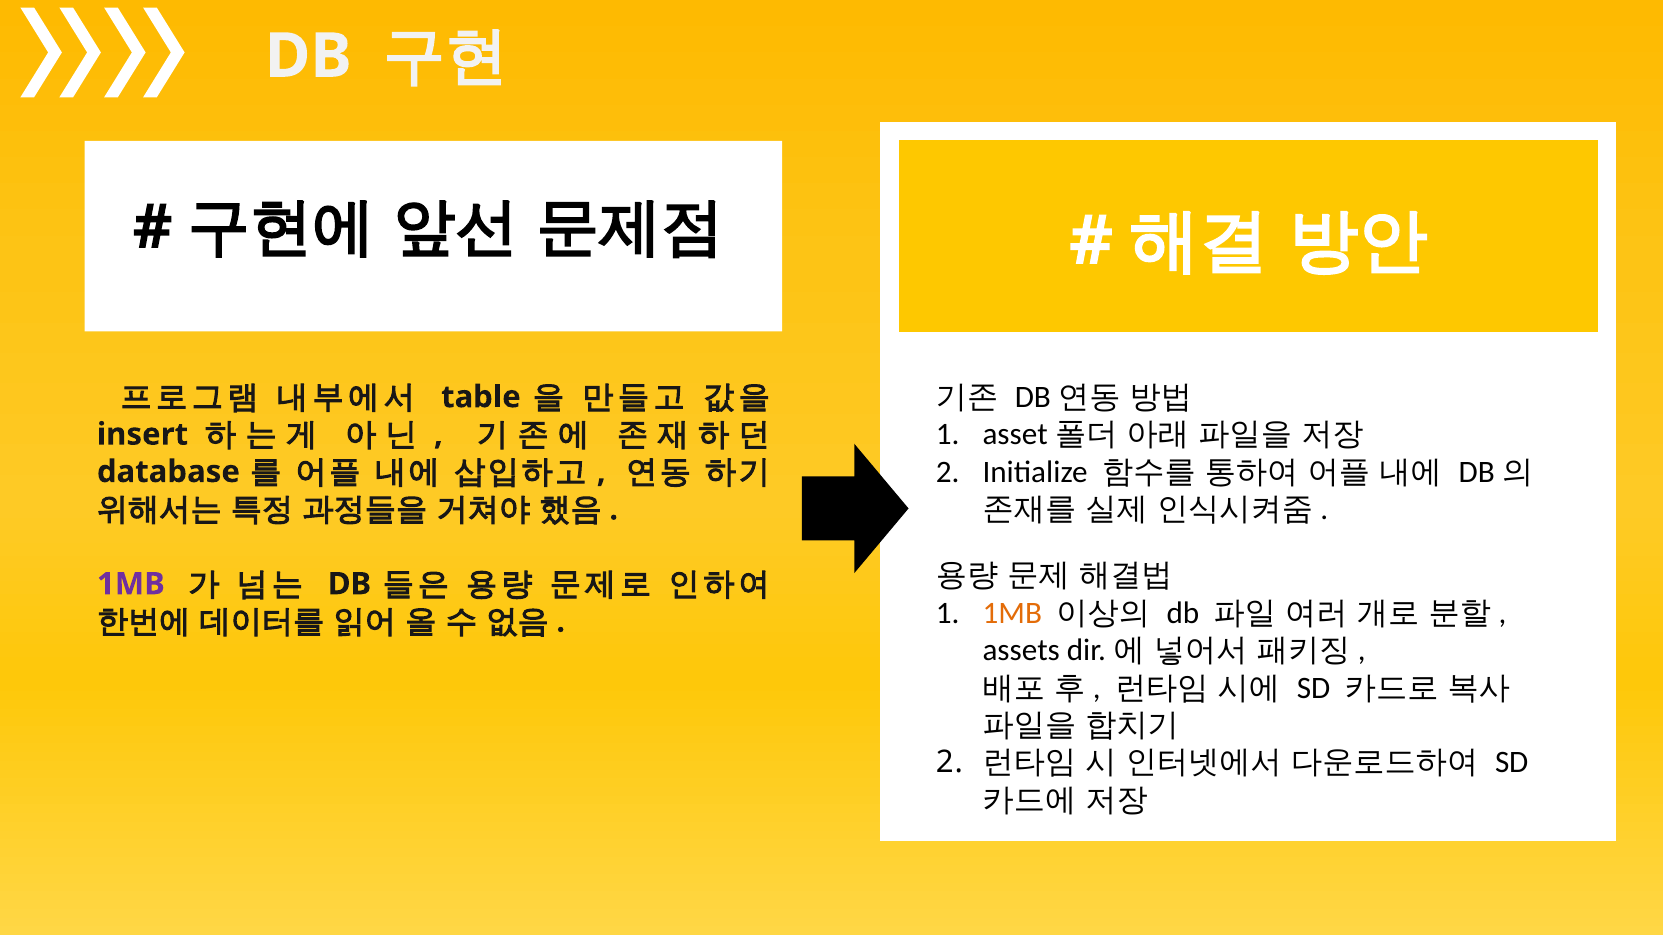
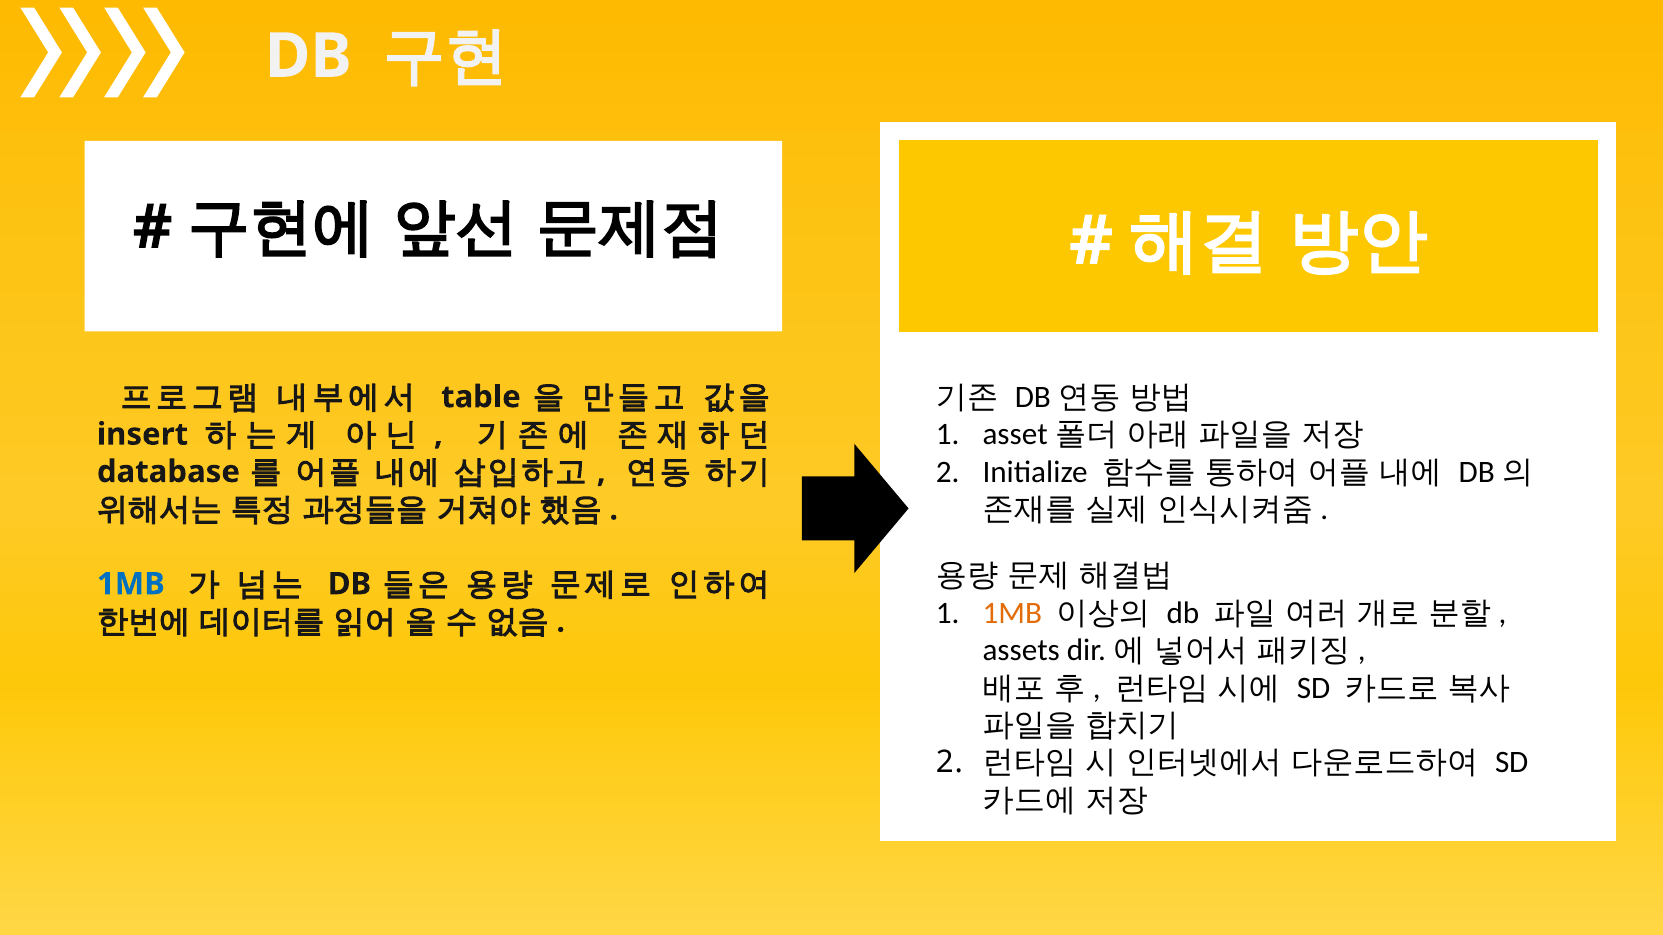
1MB at (131, 584) colour: purple -> blue
